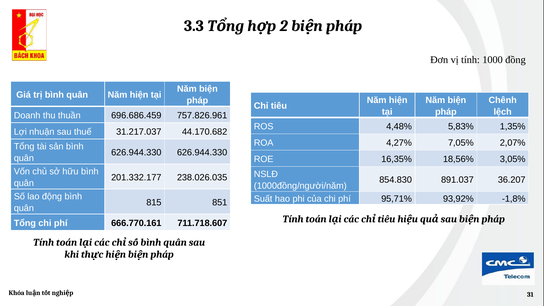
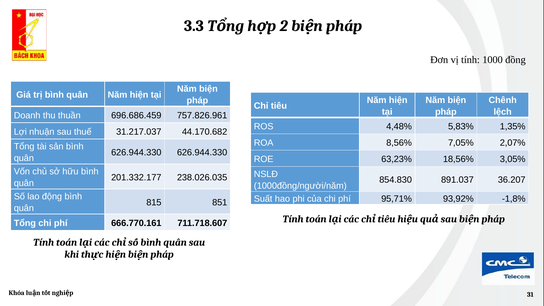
4,27%: 4,27% -> 8,56%
16,35%: 16,35% -> 63,23%
